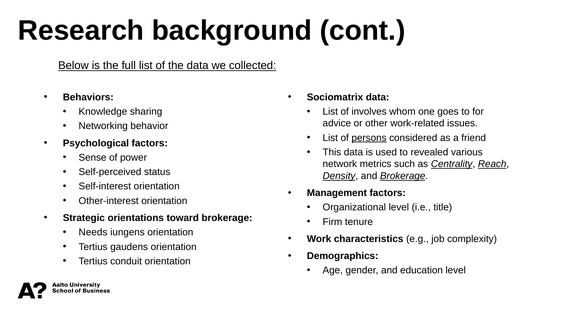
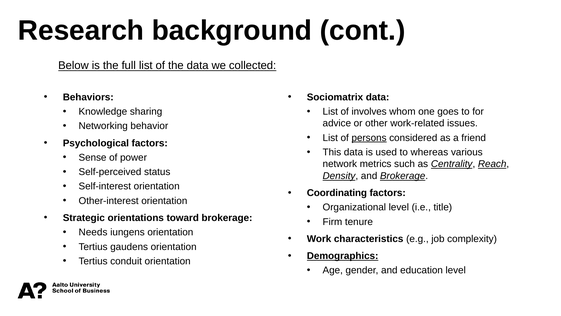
revealed: revealed -> whereas
Management: Management -> Coordinating
Demographics underline: none -> present
